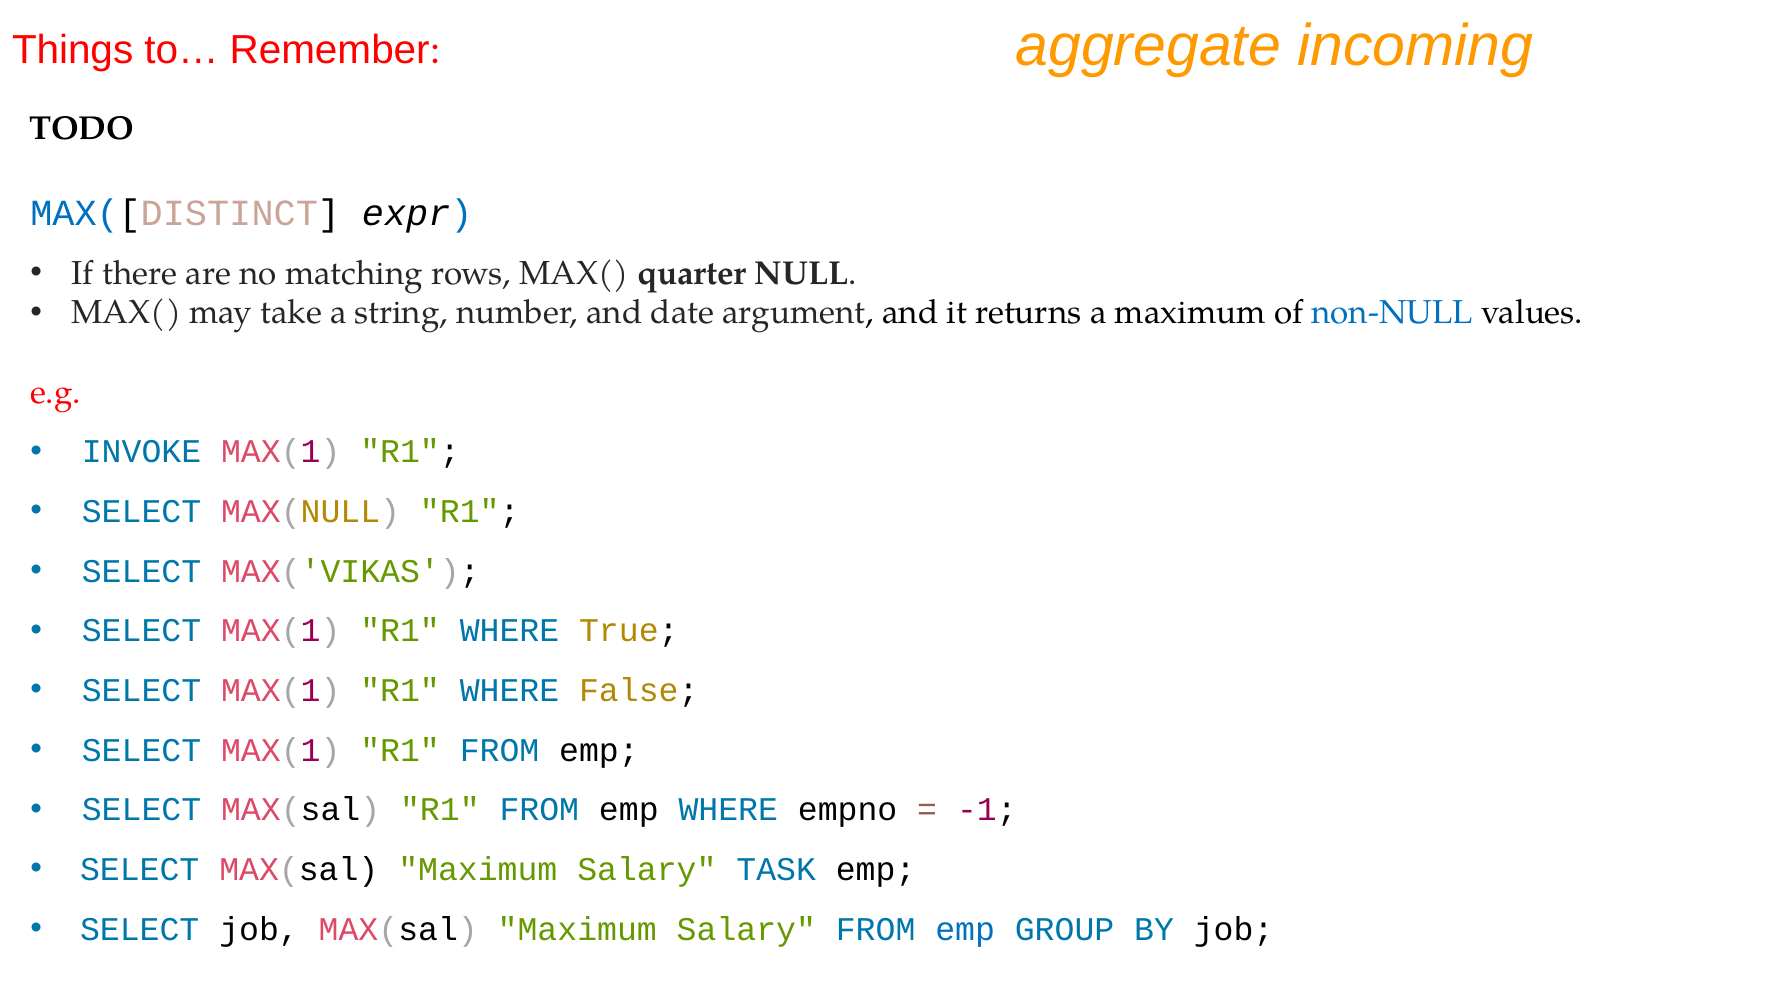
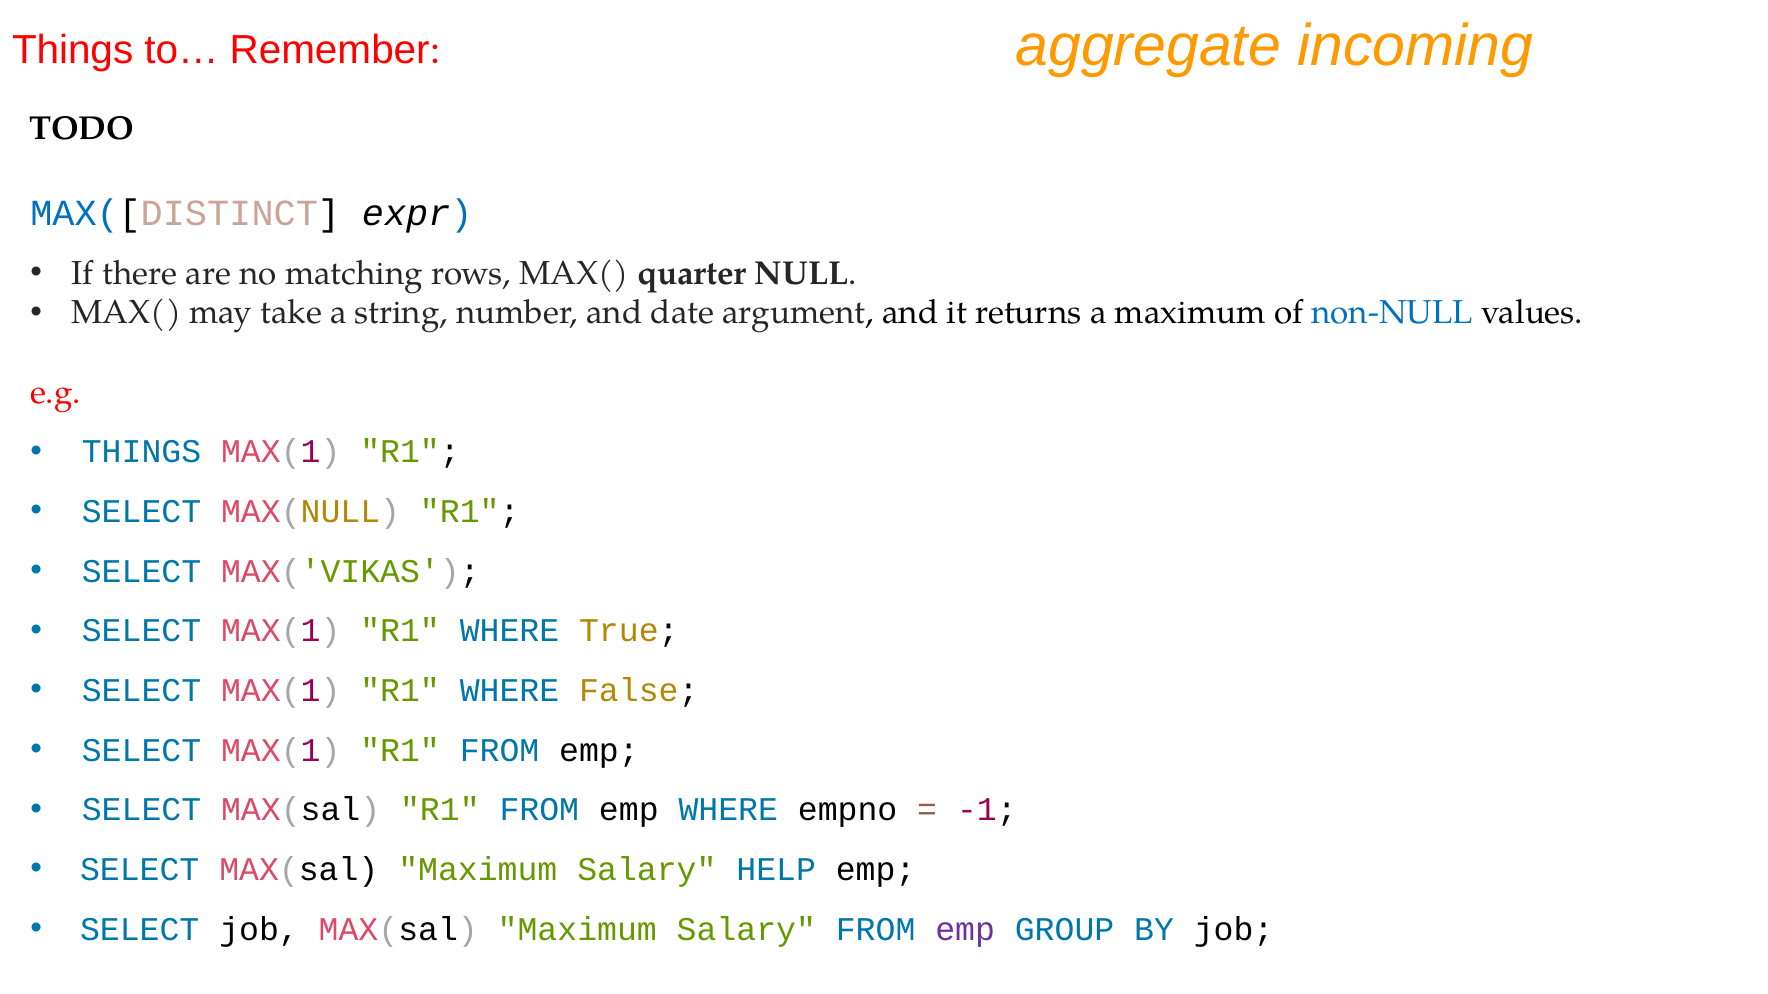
INVOKE at (142, 452): INVOKE -> THINGS
TASK: TASK -> HELP
emp at (965, 930) colour: blue -> purple
